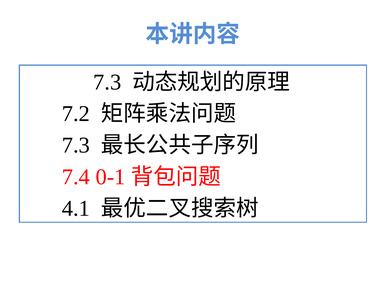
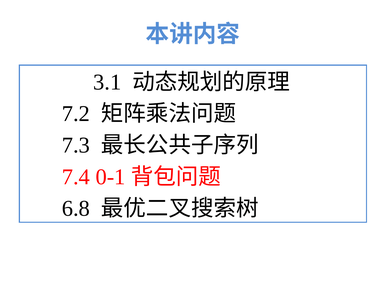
7.3 at (107, 82): 7.3 -> 3.1
4.1: 4.1 -> 6.8
